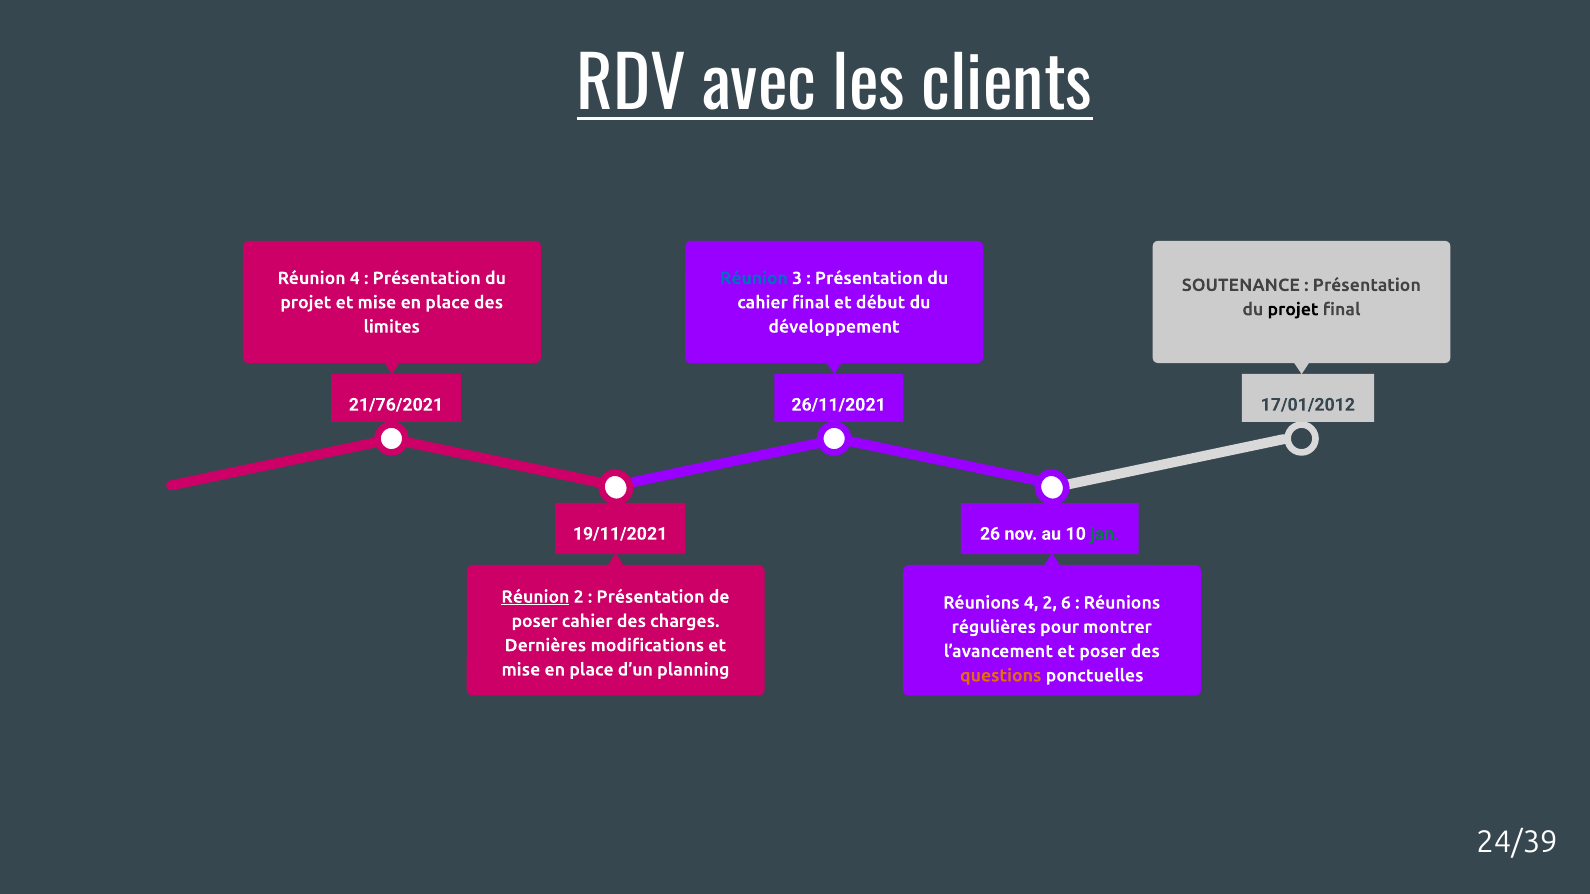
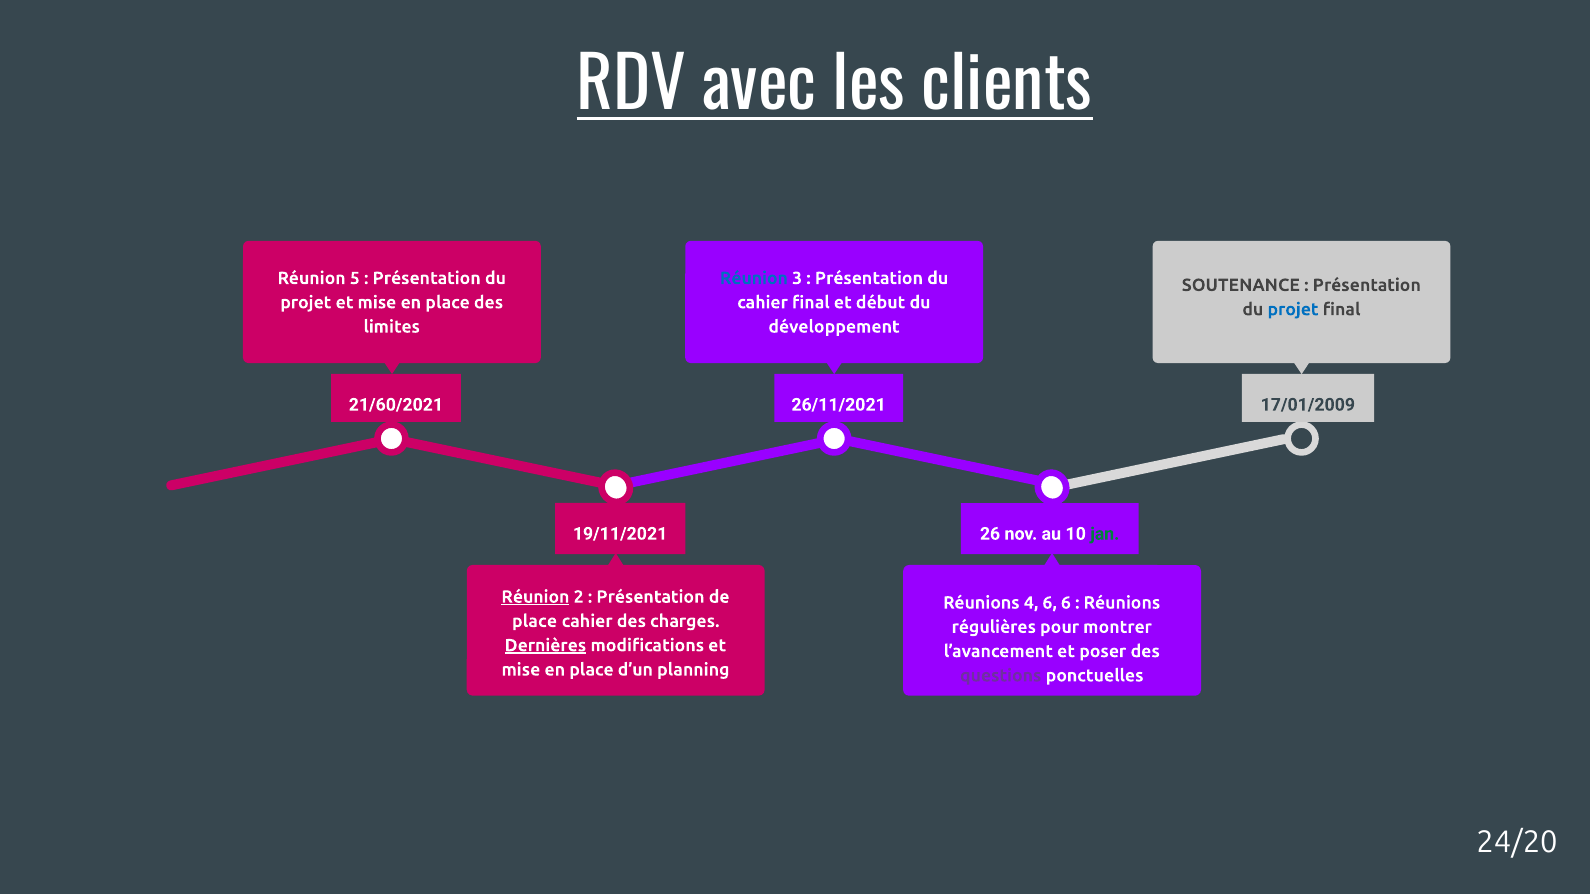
Réunion 4: 4 -> 5
projet at (1293, 310) colour: black -> blue
21/76/2021: 21/76/2021 -> 21/60/2021
17/01/2012: 17/01/2012 -> 17/01/2009
4 2: 2 -> 6
poser at (535, 621): poser -> place
Dernières underline: none -> present
questions colour: orange -> purple
24/39: 24/39 -> 24/20
